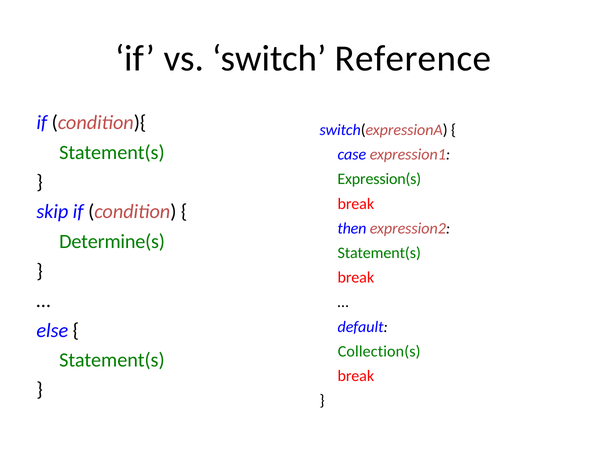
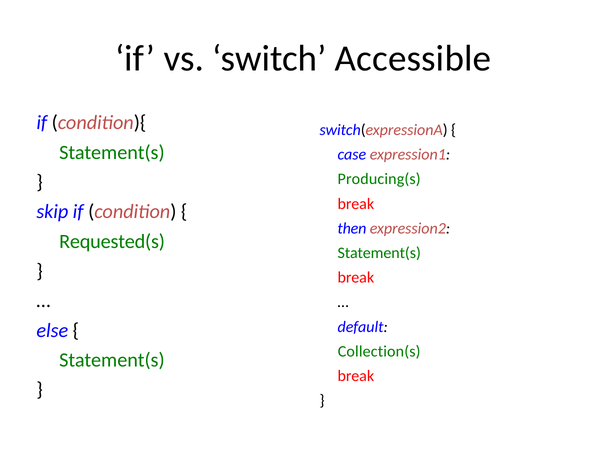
Reference: Reference -> Accessible
Expression(s: Expression(s -> Producing(s
Determine(s: Determine(s -> Requested(s
